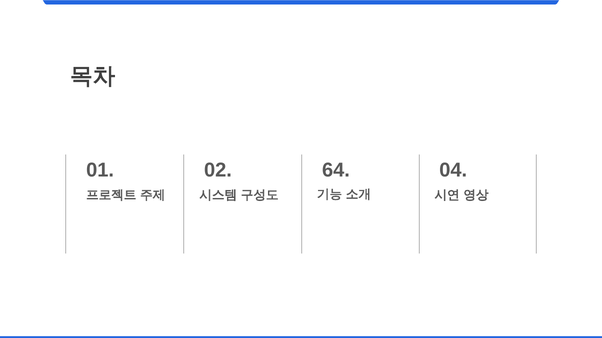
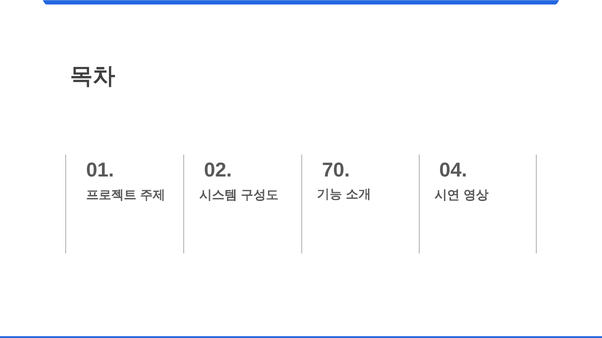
64: 64 -> 70
